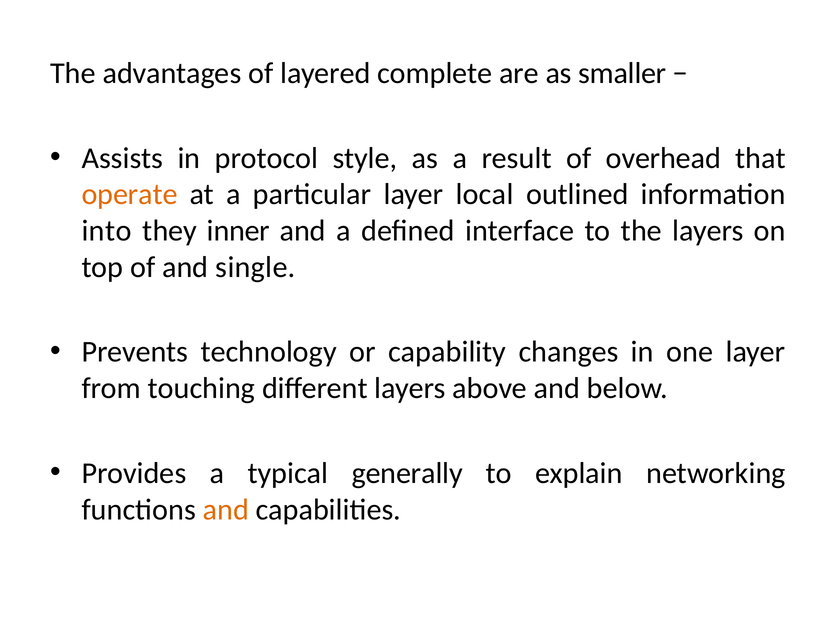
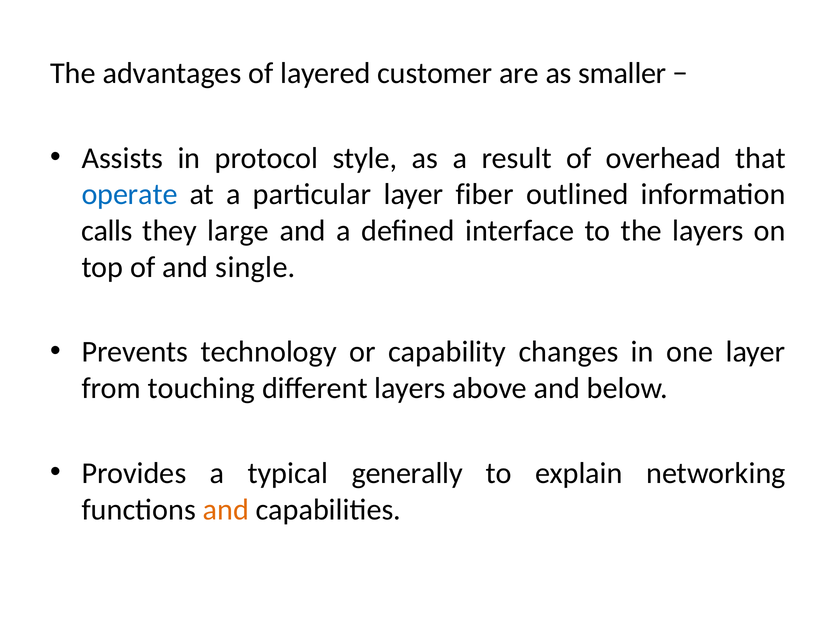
complete: complete -> customer
operate colour: orange -> blue
local: local -> fiber
into: into -> calls
inner: inner -> large
